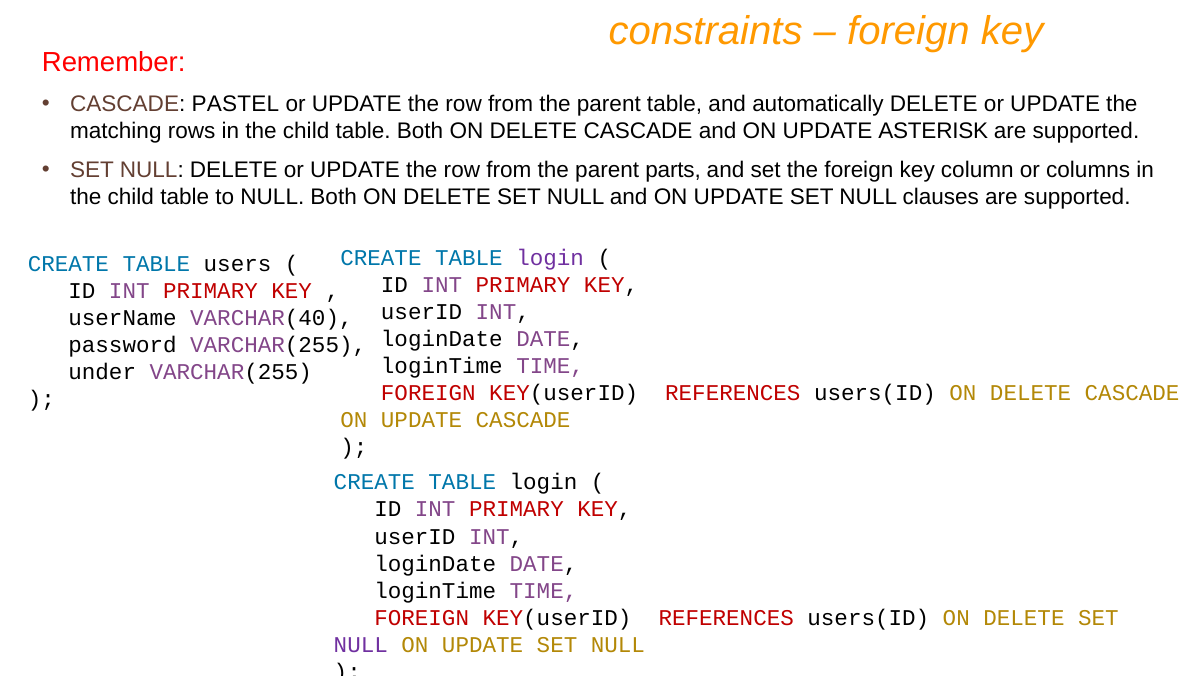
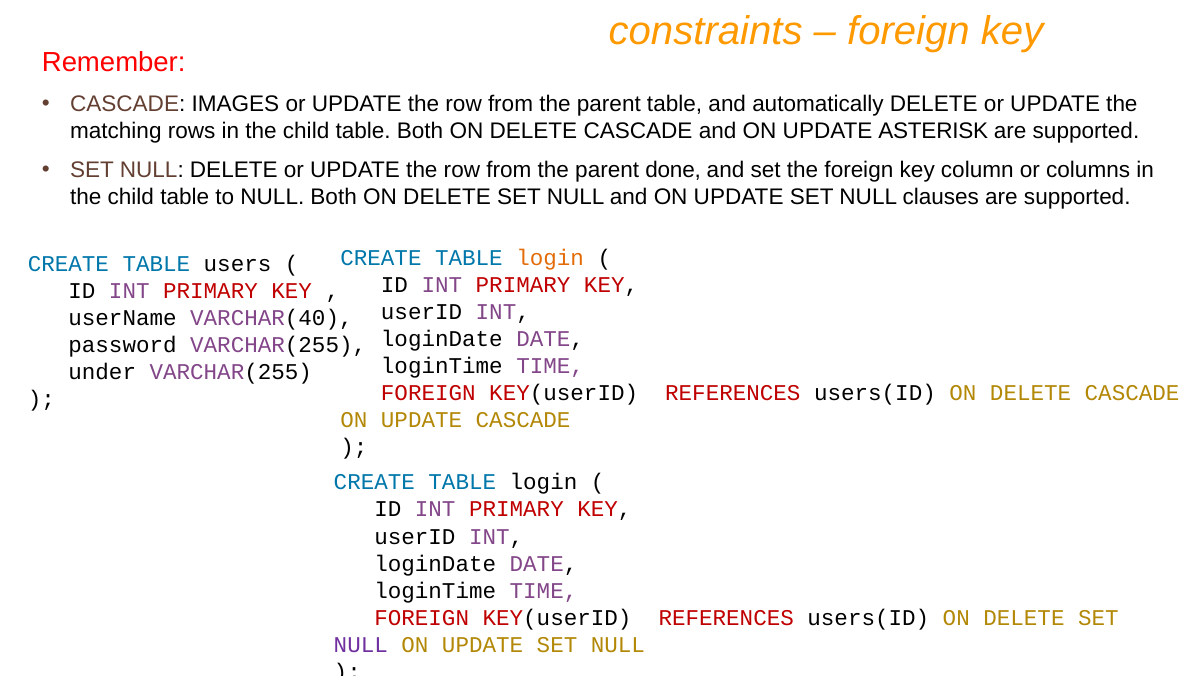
PASTEL: PASTEL -> IMAGES
parts: parts -> done
login at (550, 258) colour: purple -> orange
